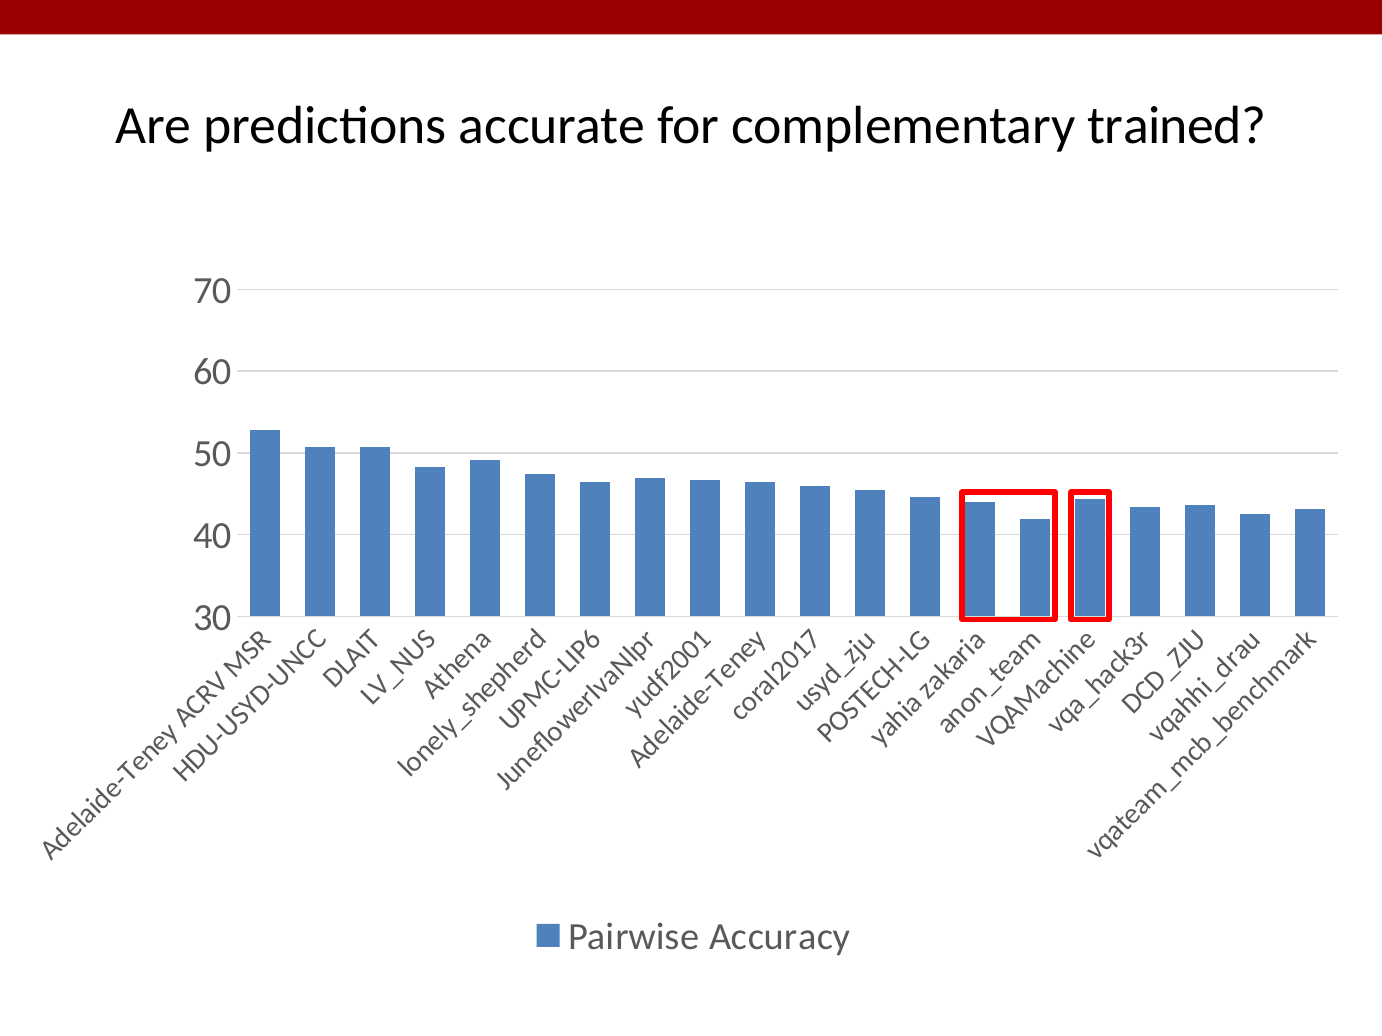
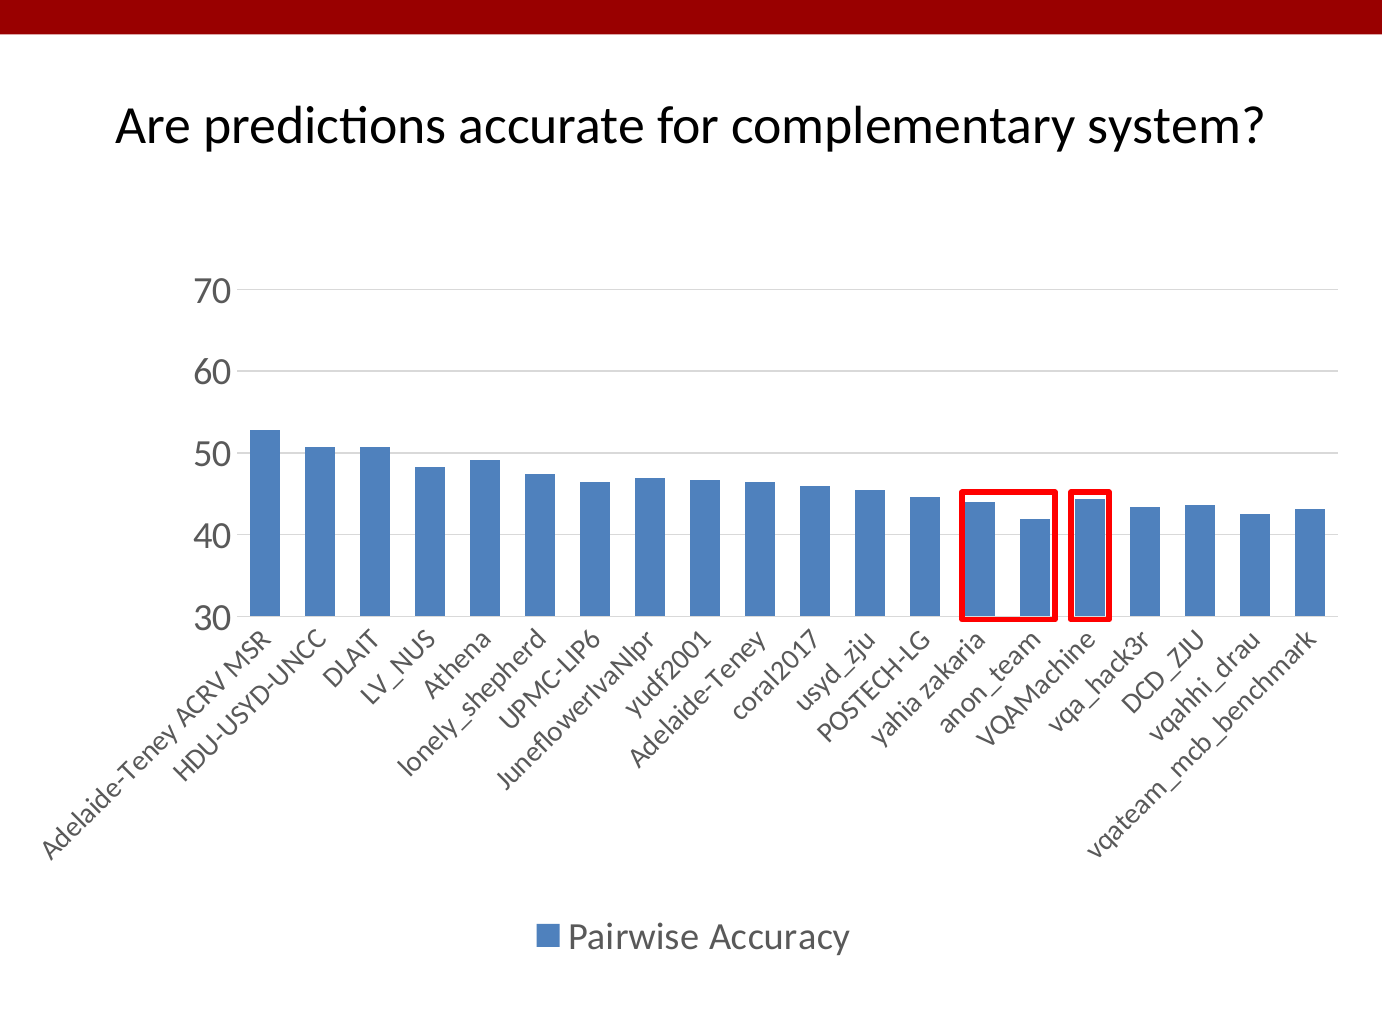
trained: trained -> system
